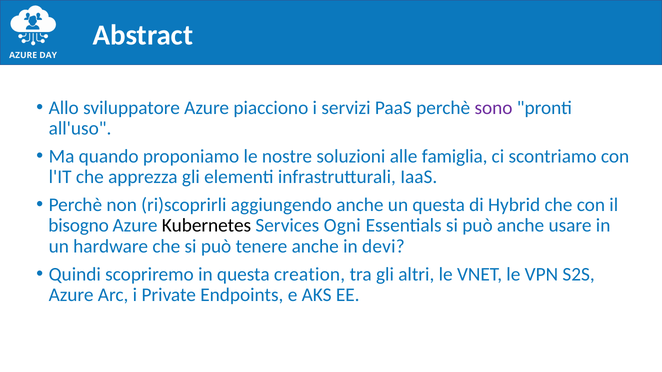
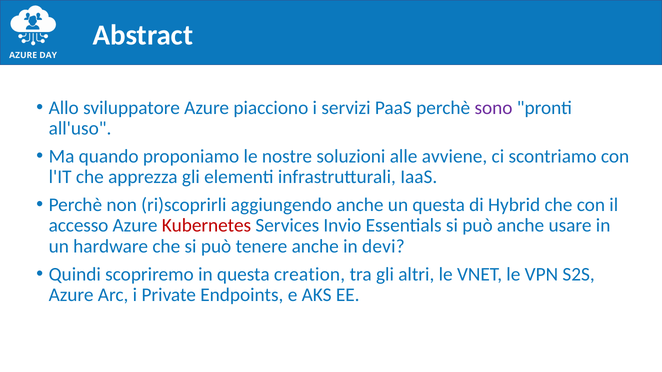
famiglia: famiglia -> avviene
bisogno: bisogno -> accesso
Kubernetes colour: black -> red
Ogni: Ogni -> Invio
